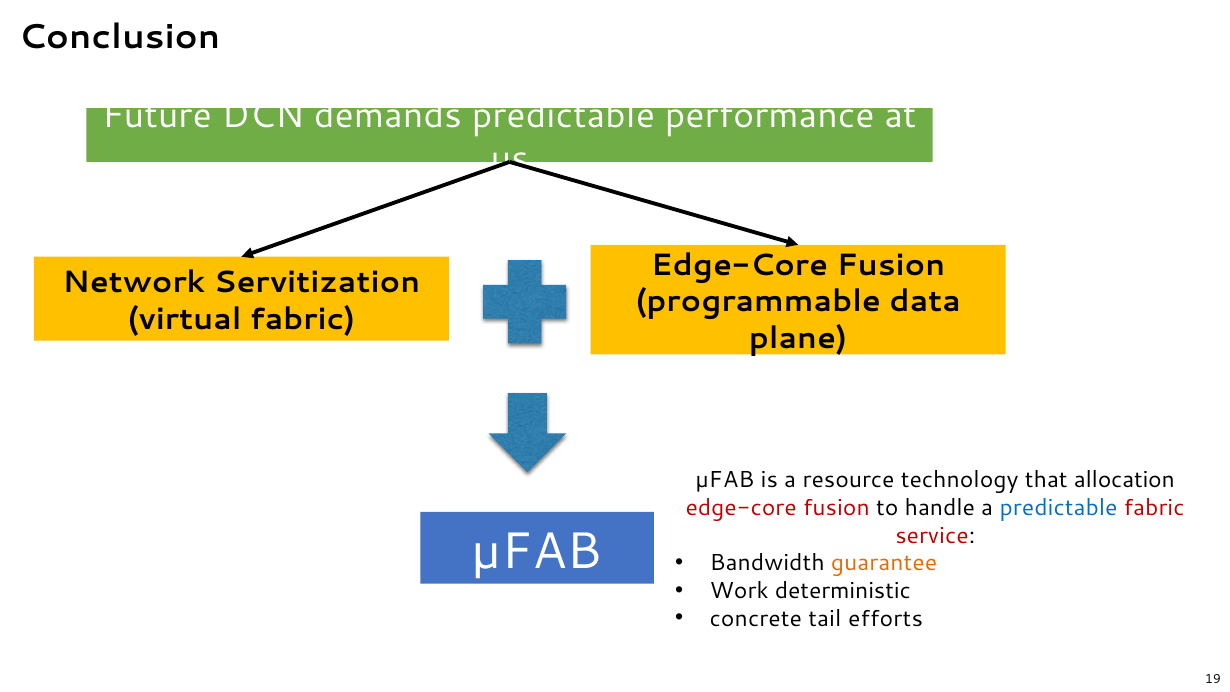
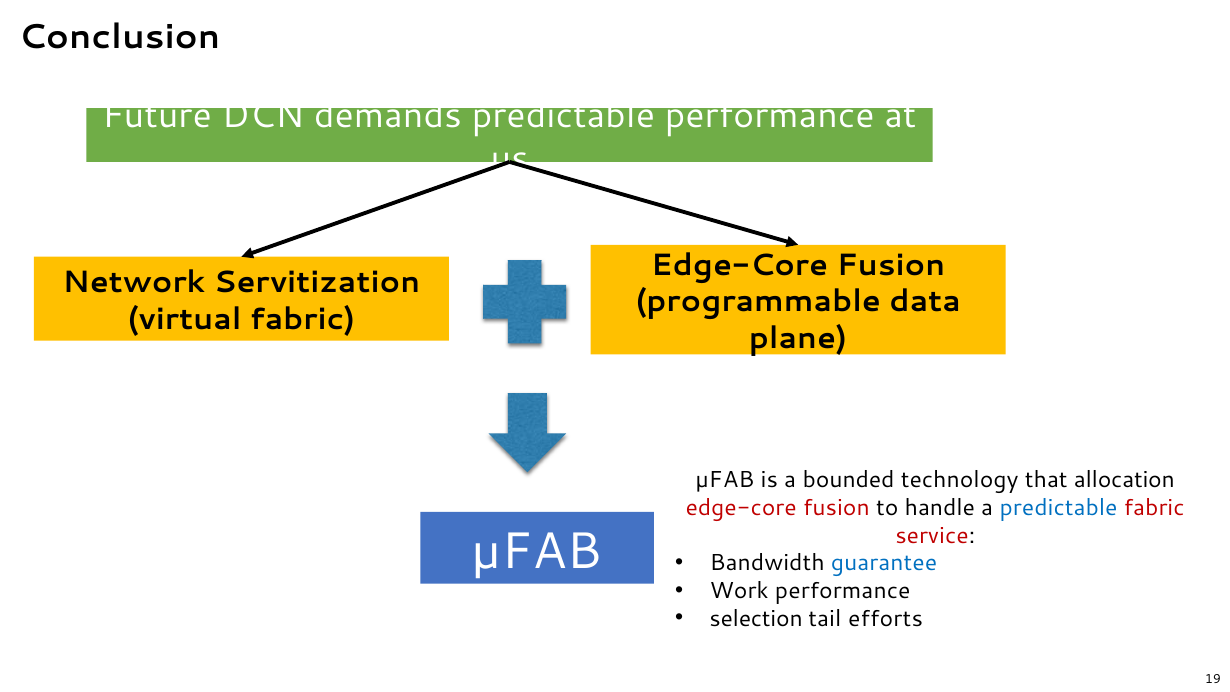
resource: resource -> bounded
guarantee colour: orange -> blue
Work deterministic: deterministic -> performance
concrete: concrete -> selection
